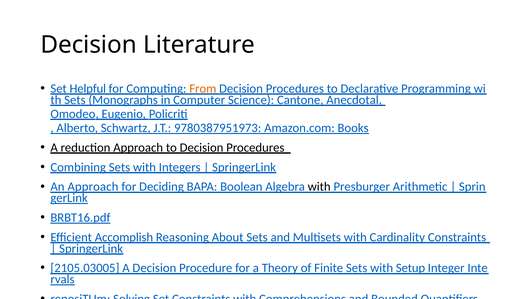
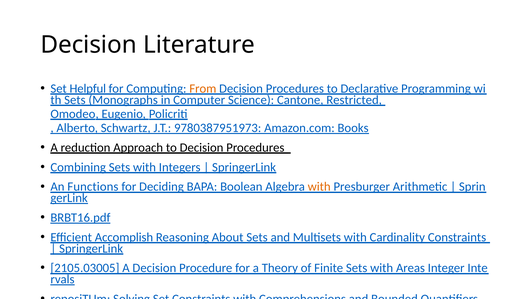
Anecdotal: Anecdotal -> Restricted
An Approach: Approach -> Functions
with at (319, 187) colour: black -> orange
Setup: Setup -> Areas
